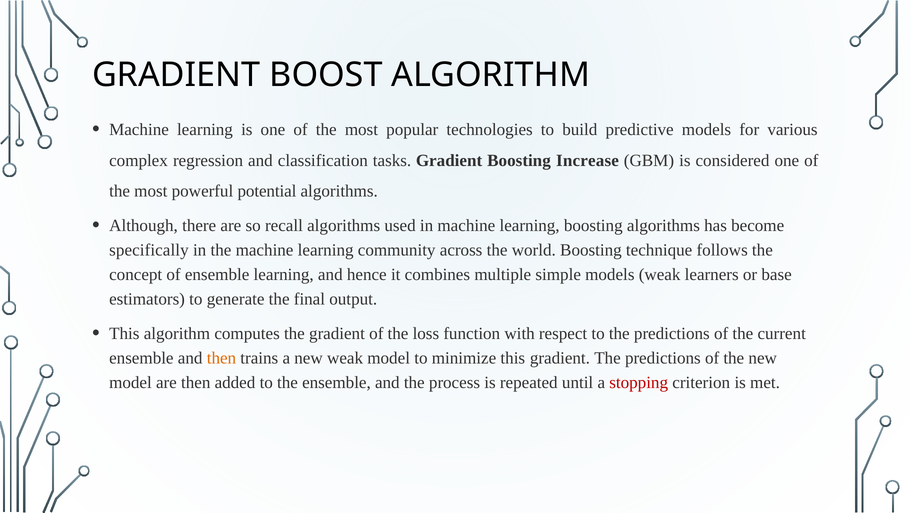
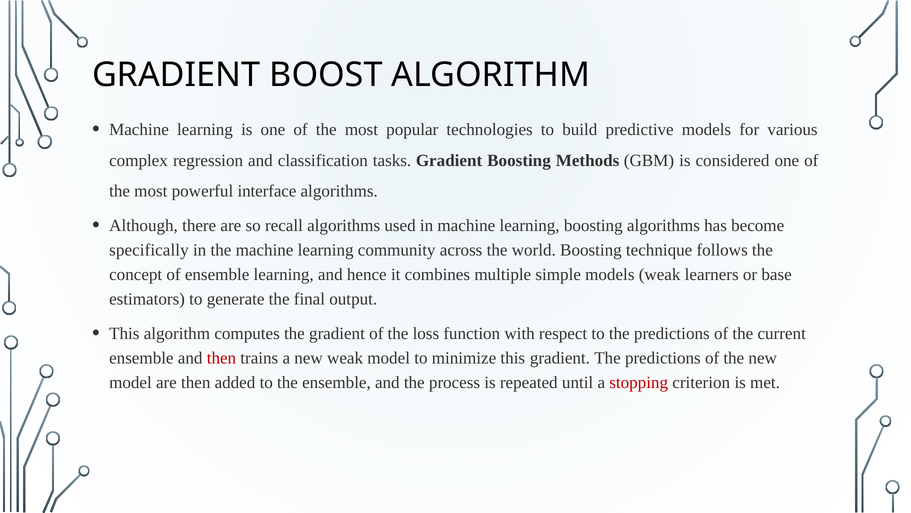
Increase: Increase -> Methods
potential: potential -> interface
then at (221, 358) colour: orange -> red
